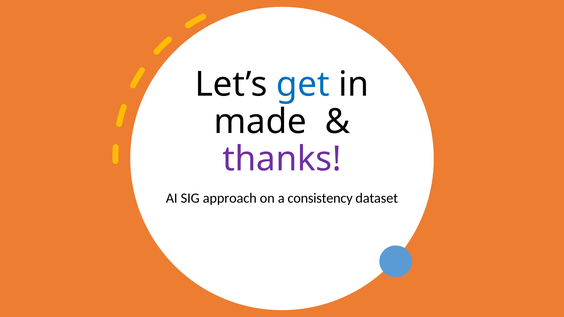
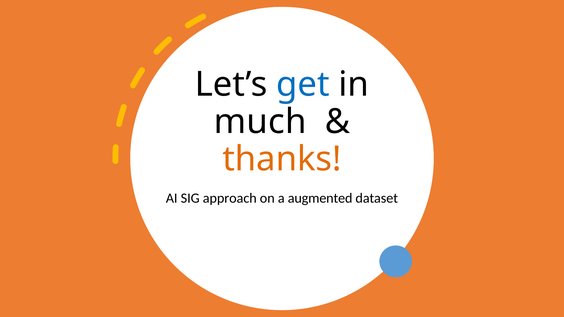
made: made -> much
thanks colour: purple -> orange
consistency: consistency -> augmented
